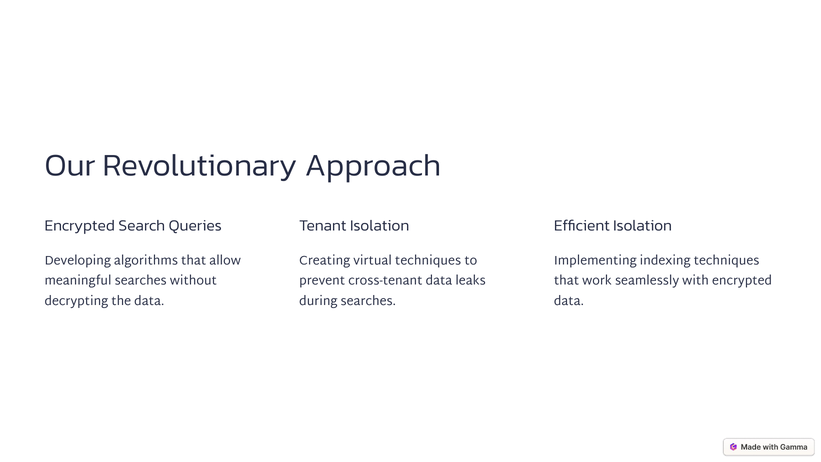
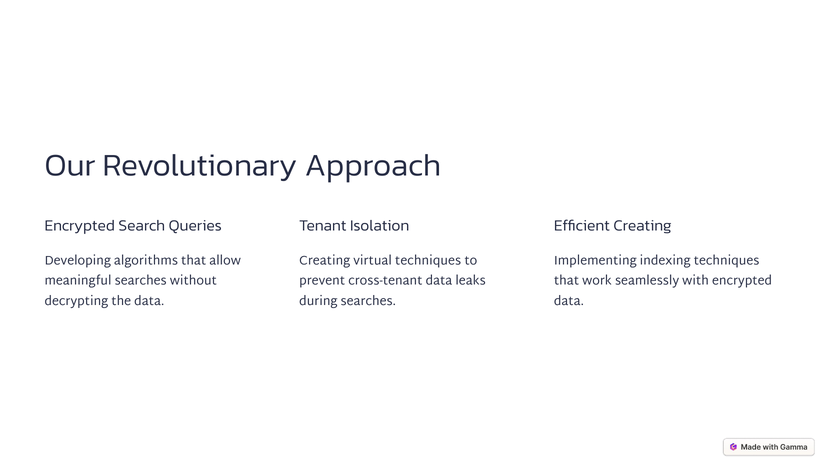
Efficient Isolation: Isolation -> Creating
